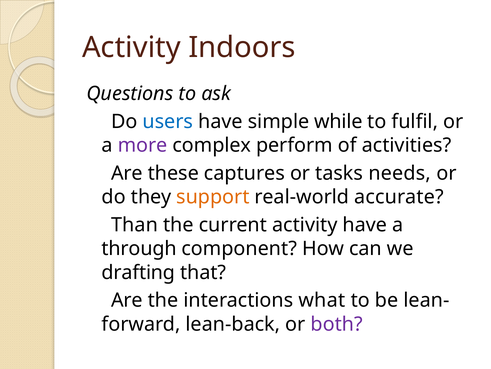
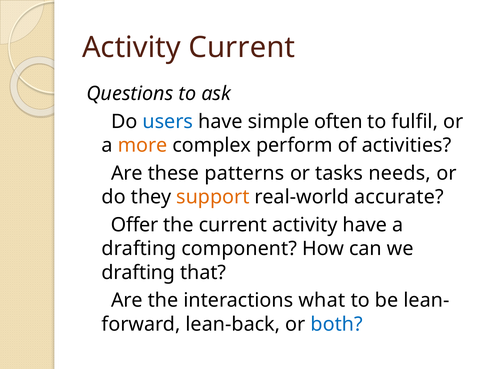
Activity Indoors: Indoors -> Current
while: while -> often
more colour: purple -> orange
captures: captures -> patterns
Than: Than -> Offer
through at (139, 248): through -> drafting
both colour: purple -> blue
